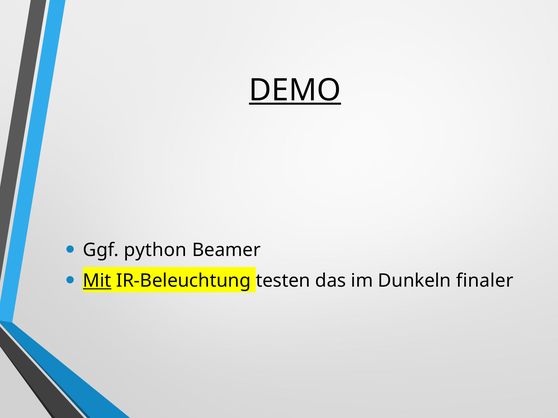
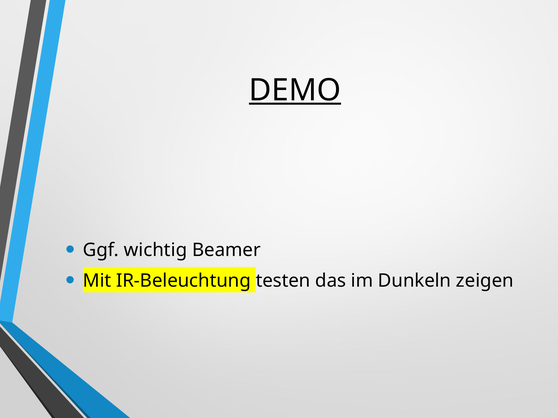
python: python -> wichtig
Mit underline: present -> none
finaler: finaler -> zeigen
